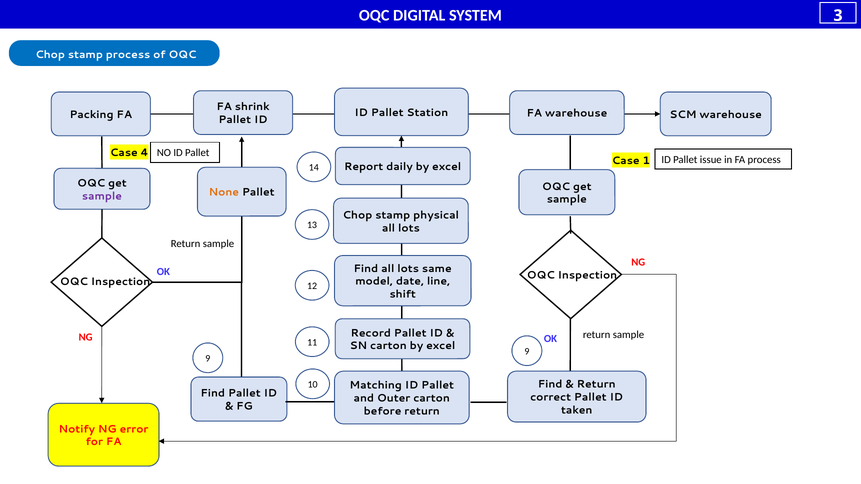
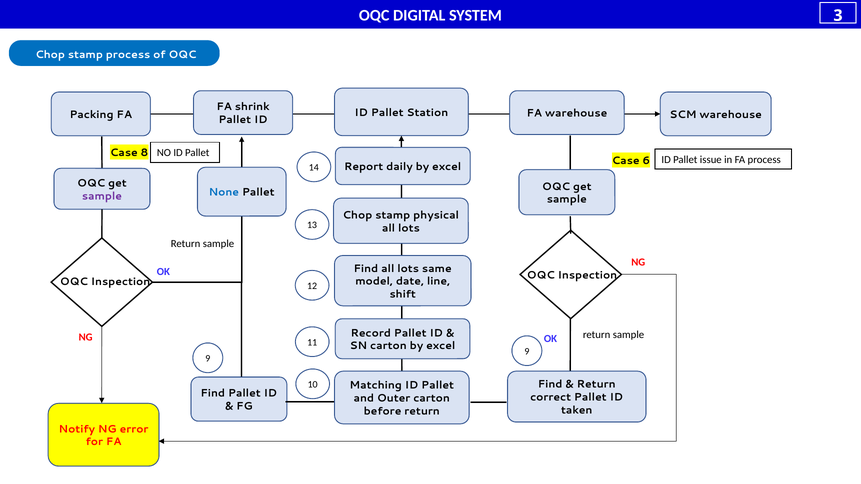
4: 4 -> 8
1: 1 -> 6
None colour: orange -> blue
